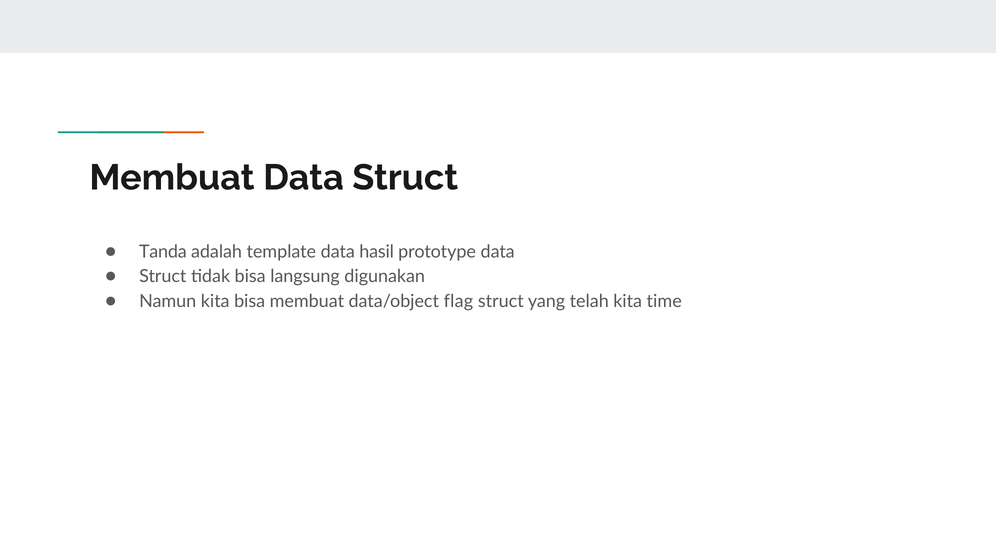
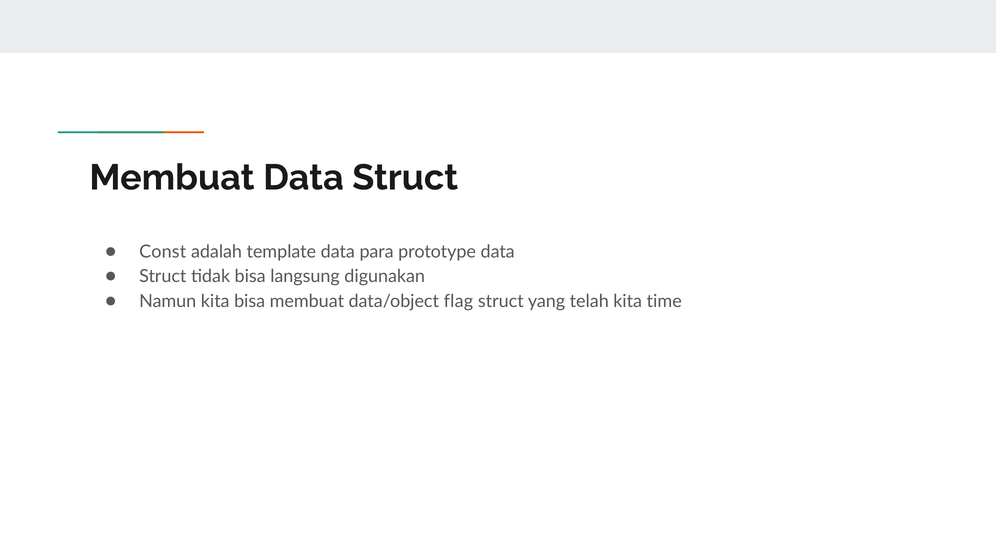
Tanda: Tanda -> Const
hasil: hasil -> para
